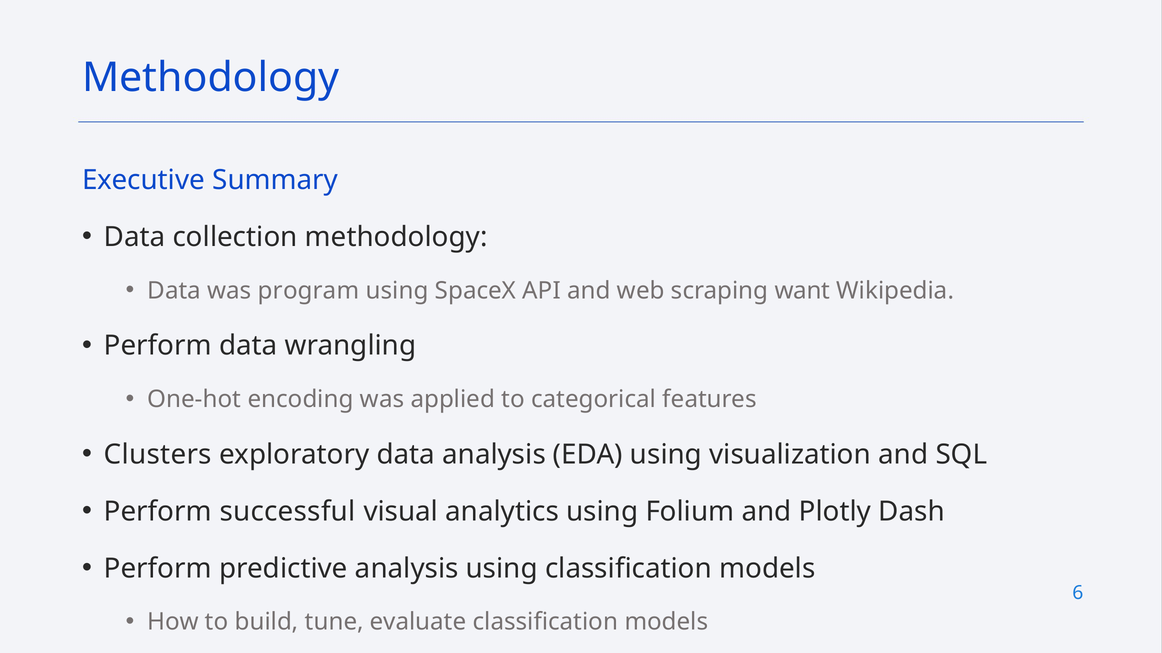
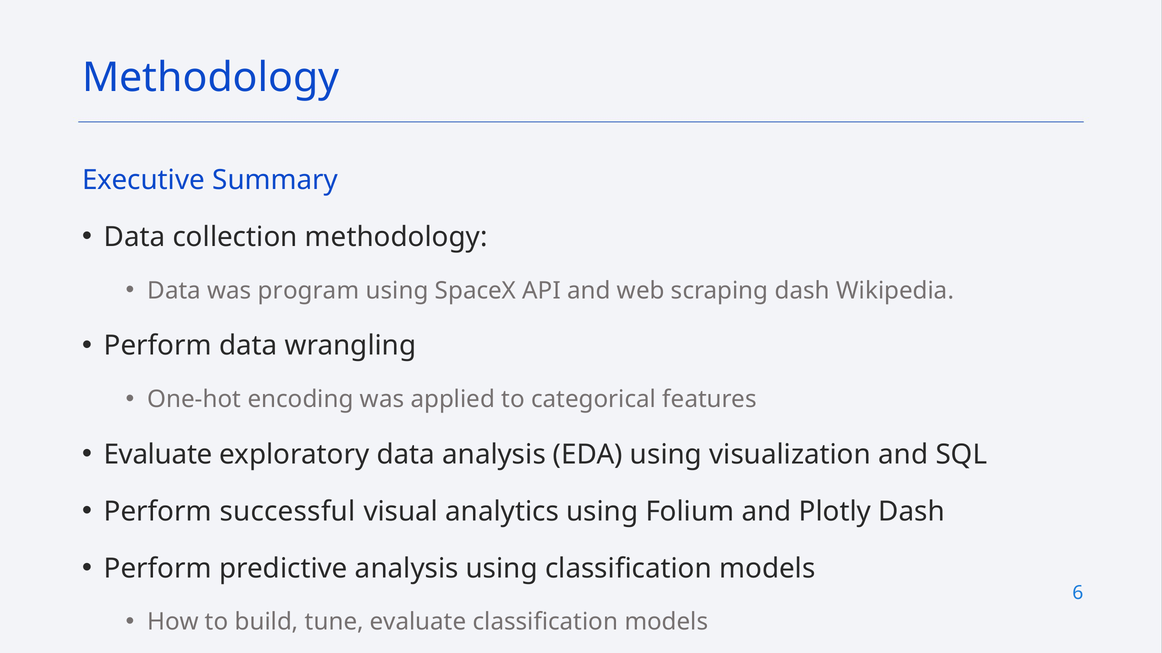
scraping want: want -> dash
Clusters at (158, 455): Clusters -> Evaluate
